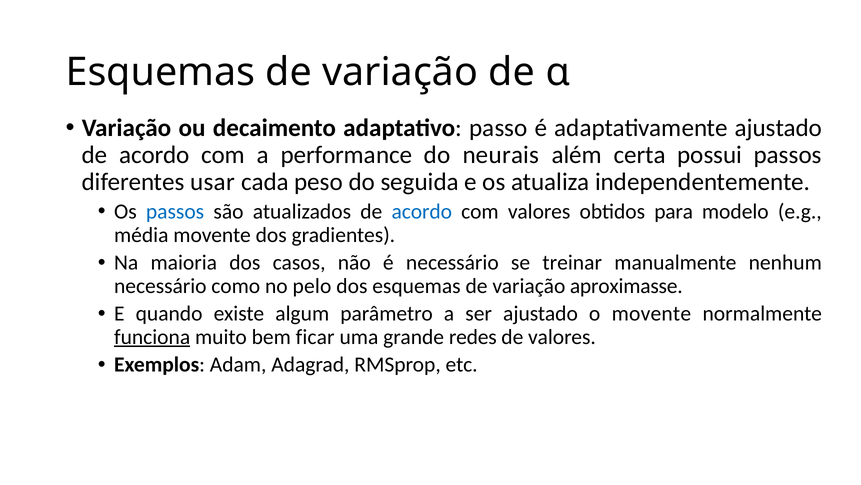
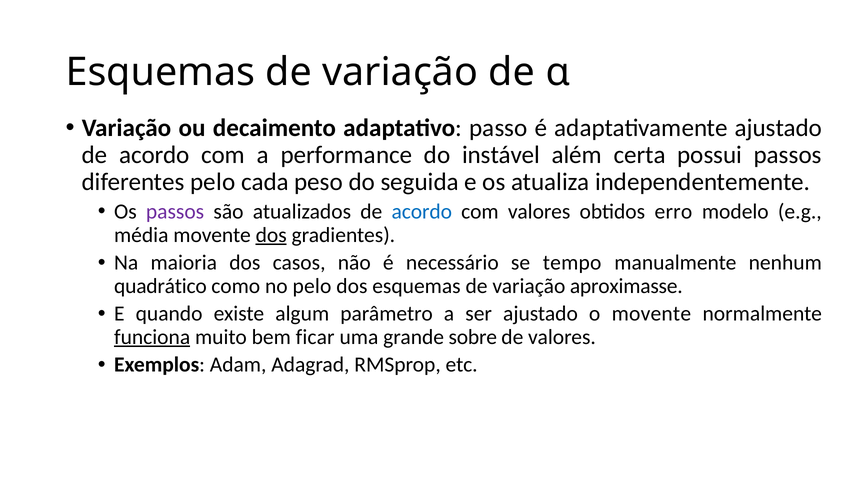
neurais: neurais -> instável
diferentes usar: usar -> pelo
passos at (175, 211) colour: blue -> purple
para: para -> erro
dos at (271, 235) underline: none -> present
treinar: treinar -> tempo
necessário at (160, 286): necessário -> quadrático
redes: redes -> sobre
